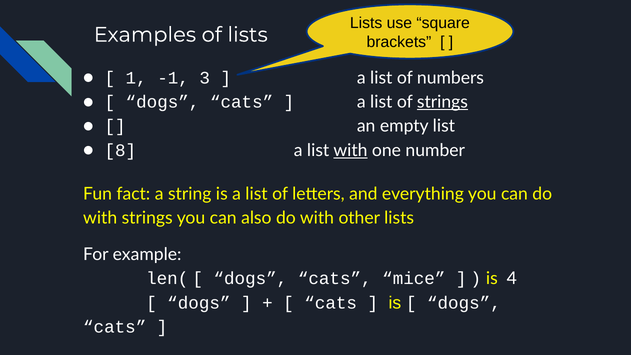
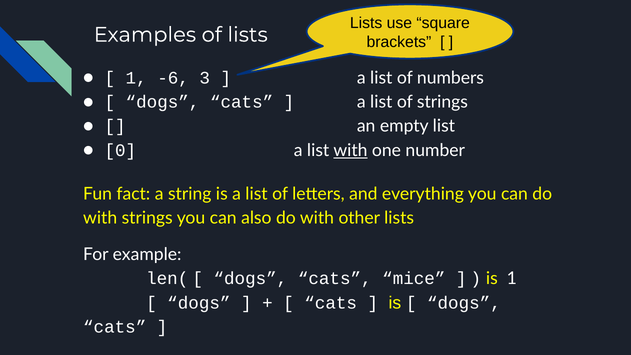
-1: -1 -> -6
strings at (442, 102) underline: present -> none
8: 8 -> 0
is 4: 4 -> 1
